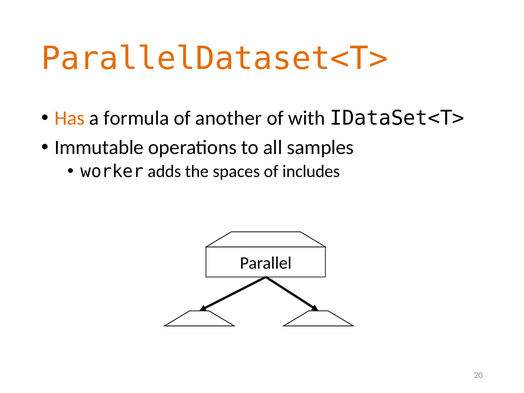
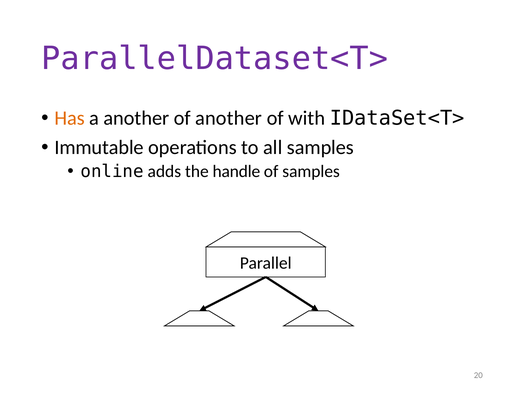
ParallelDataset<T> colour: orange -> purple
a formula: formula -> another
worker: worker -> online
spaces: spaces -> handle
of includes: includes -> samples
